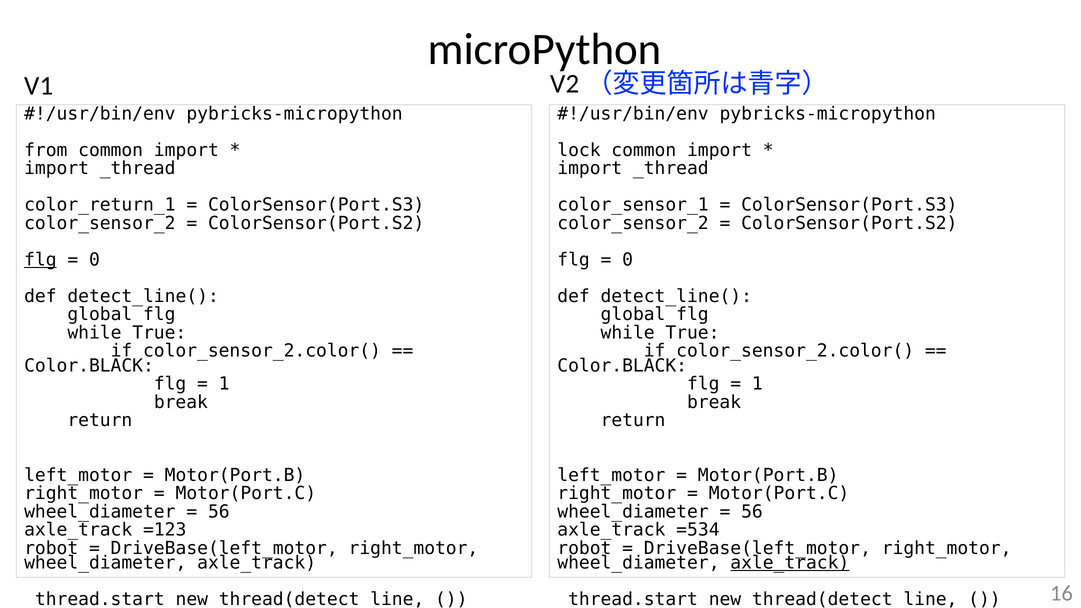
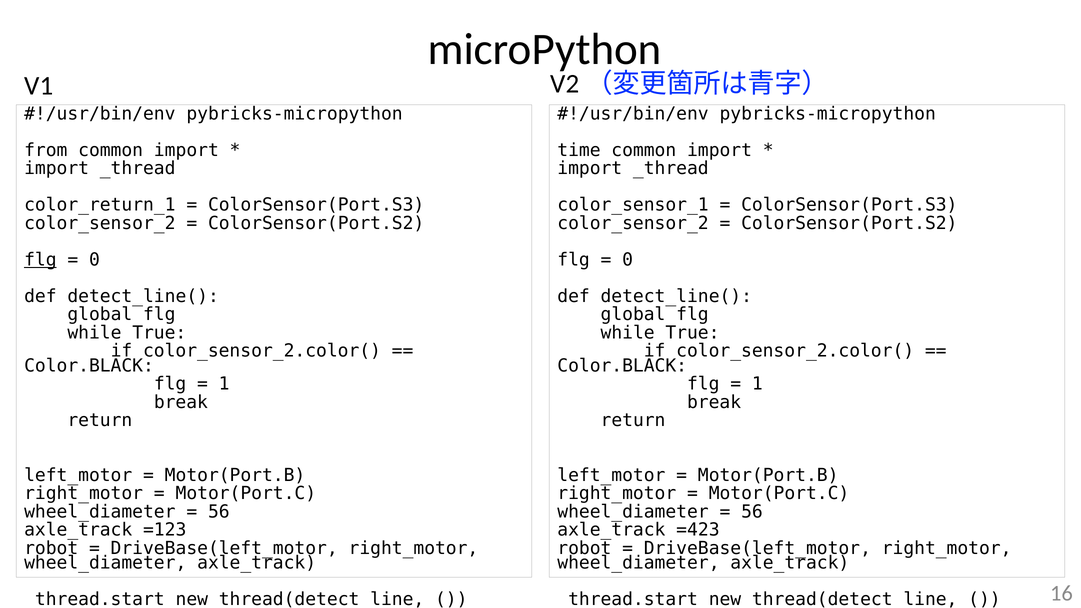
lock: lock -> time
=534: =534 -> =423
axle_track at (790, 563) underline: present -> none
